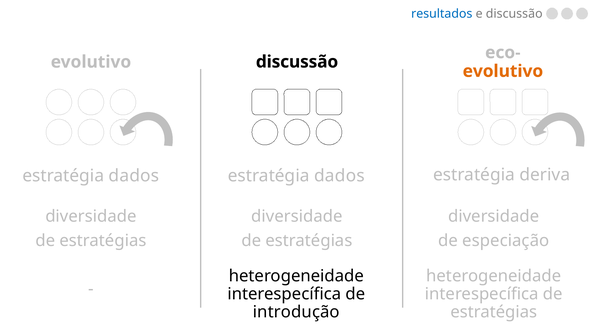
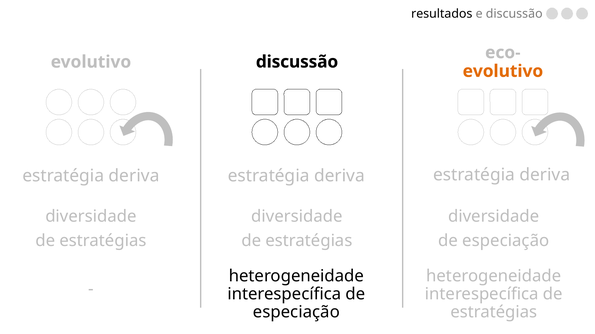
resultados colour: blue -> black
dados at (134, 176): dados -> deriva
dados at (339, 176): dados -> deriva
introdução at (296, 313): introdução -> especiação
